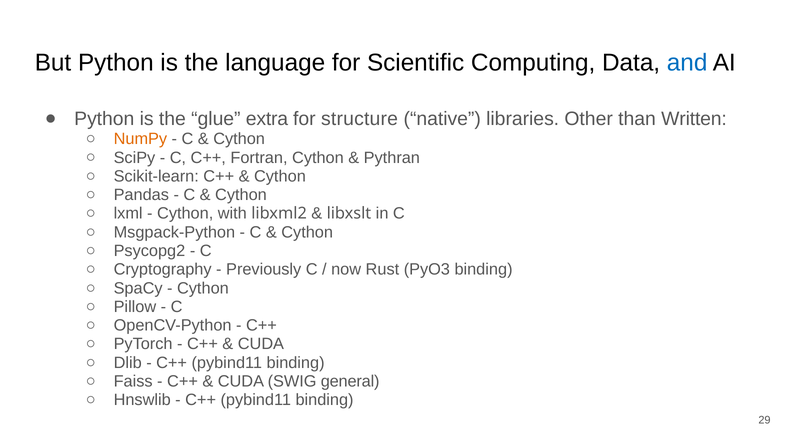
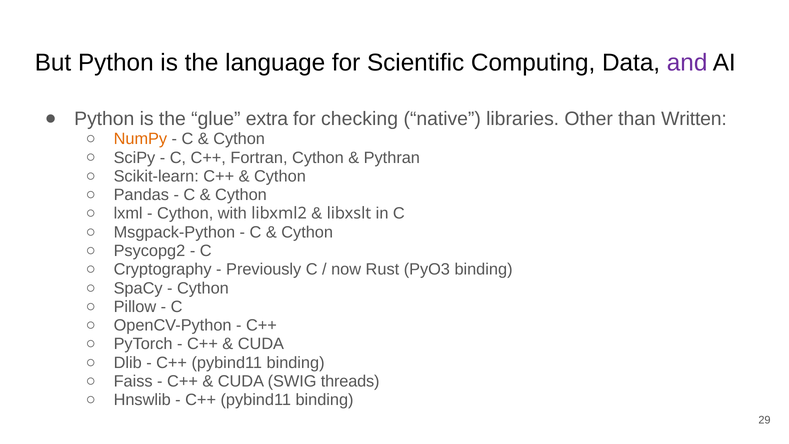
and colour: blue -> purple
structure: structure -> checking
general: general -> threads
